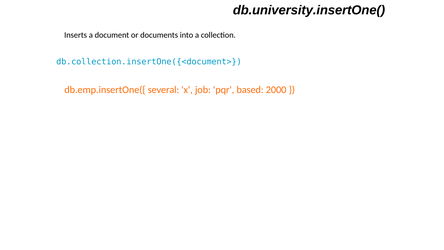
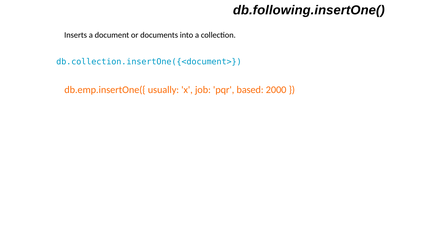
db.university.insertOne(: db.university.insertOne( -> db.following.insertOne(
several: several -> usually
